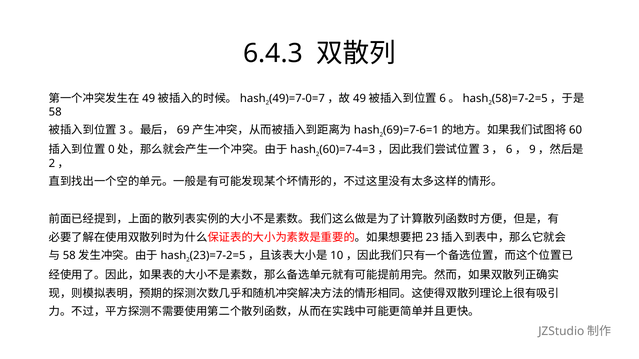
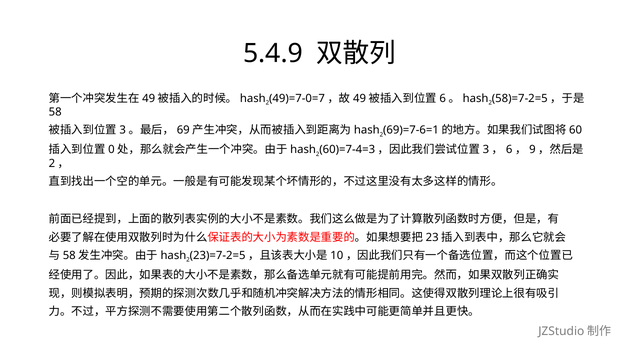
6.4.3: 6.4.3 -> 5.4.9
